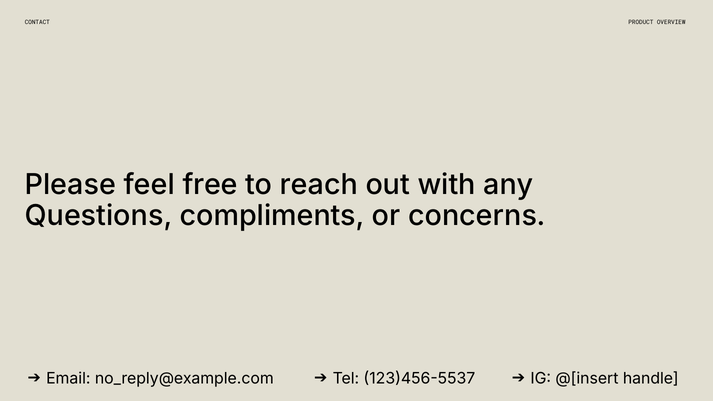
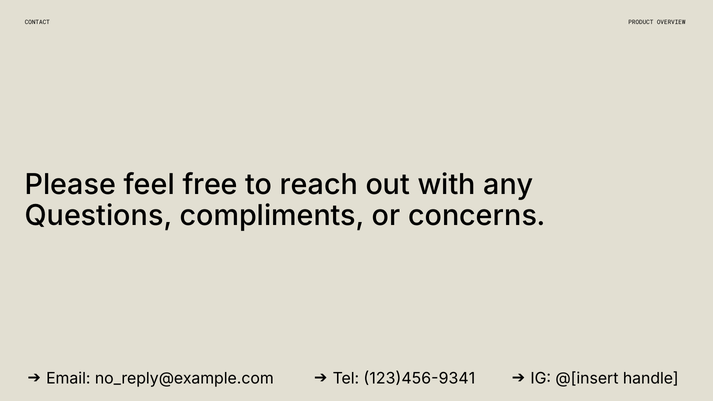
123)456-5537: 123)456-5537 -> 123)456-9341
